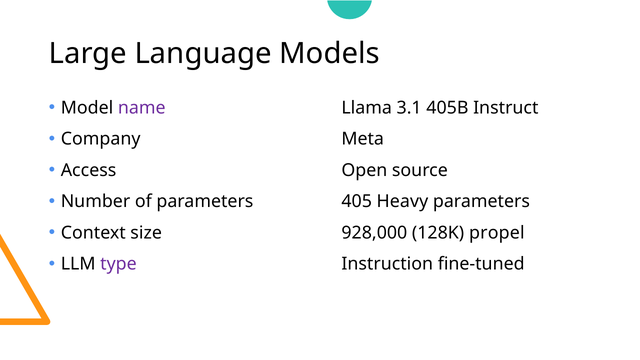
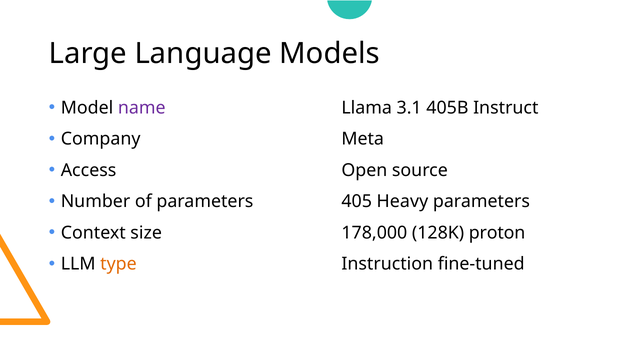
928,000: 928,000 -> 178,000
propel: propel -> proton
type colour: purple -> orange
